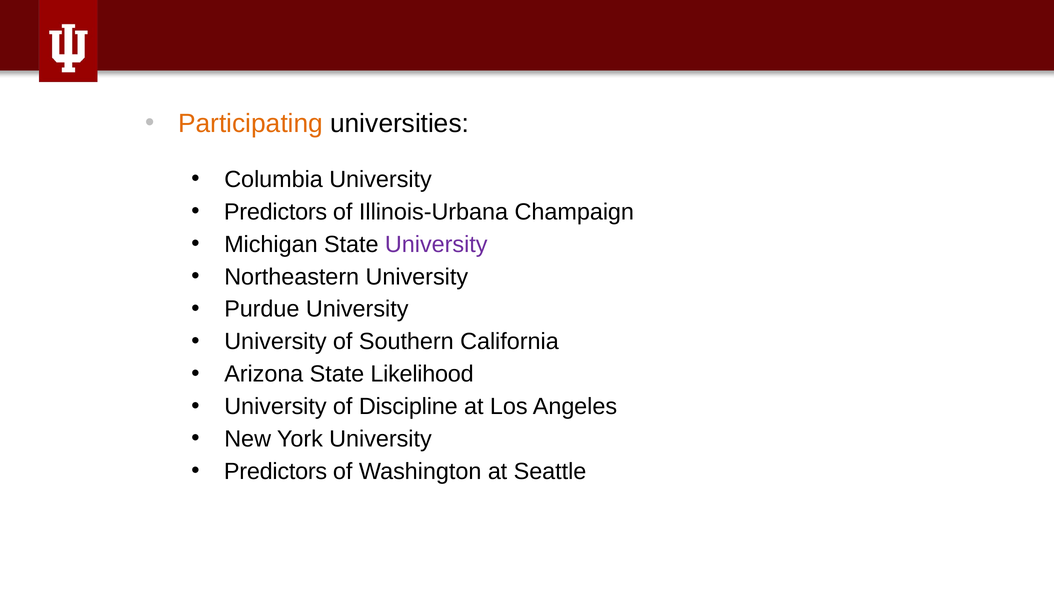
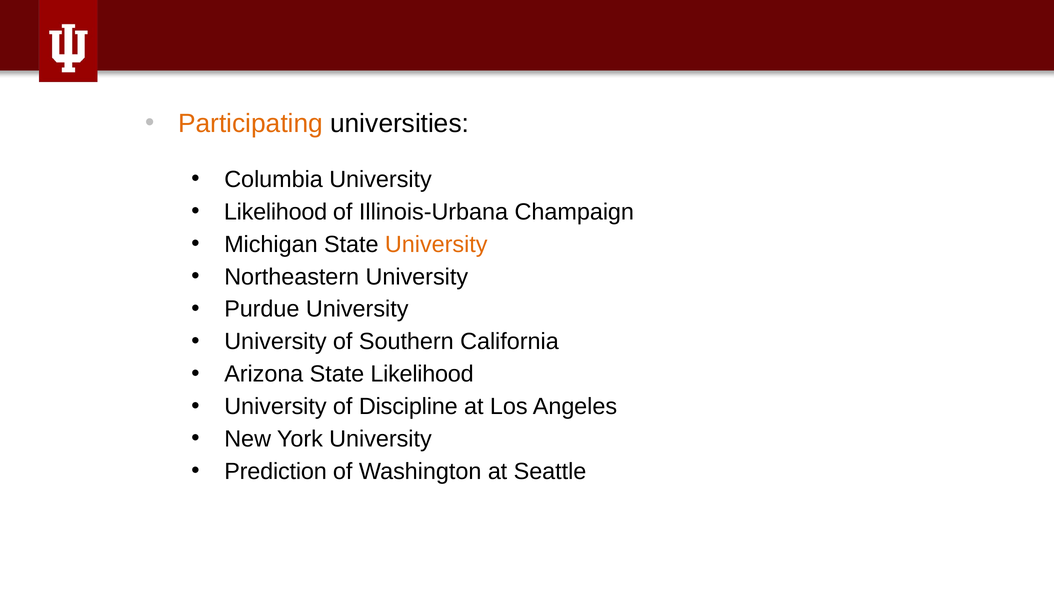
Predictors at (276, 212): Predictors -> Likelihood
University at (436, 244) colour: purple -> orange
Predictors at (276, 471): Predictors -> Prediction
